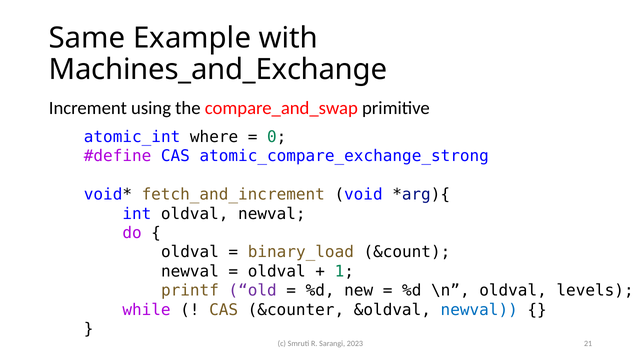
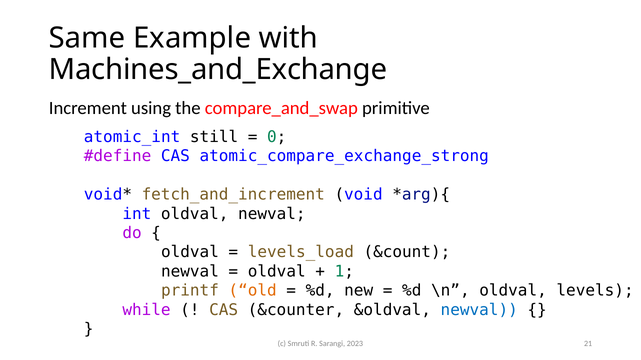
where: where -> still
binary_load: binary_load -> levels_load
old colour: purple -> orange
